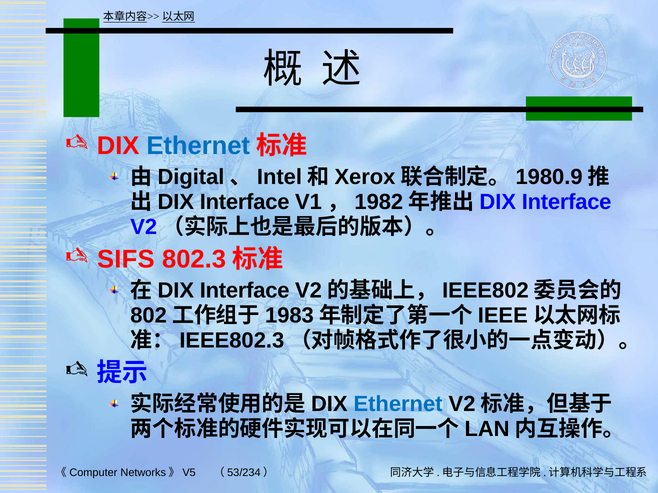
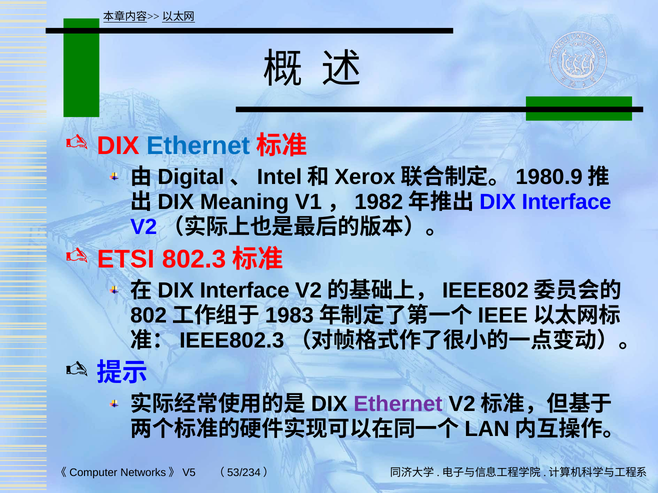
Interface at (245, 202): Interface -> Meaning
SIFS: SIFS -> ETSI
Ethernet at (398, 405) colour: blue -> purple
